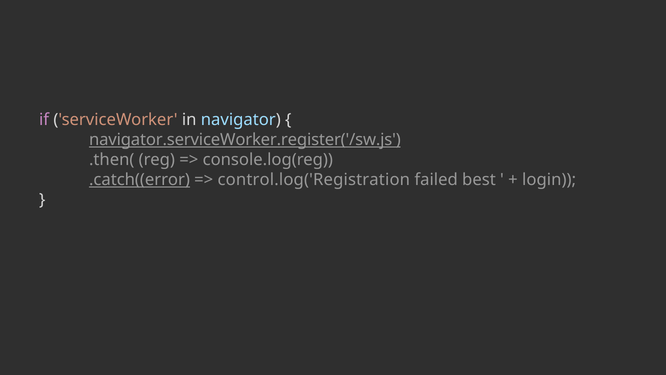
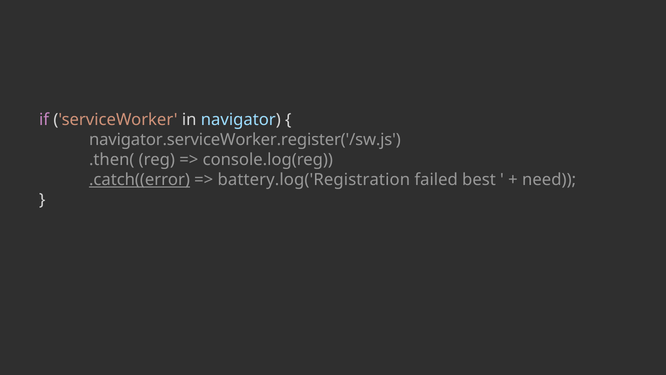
navigator.serviceWorker.register('/sw.js underline: present -> none
control.log('Registration: control.log('Registration -> battery.log('Registration
login: login -> need
